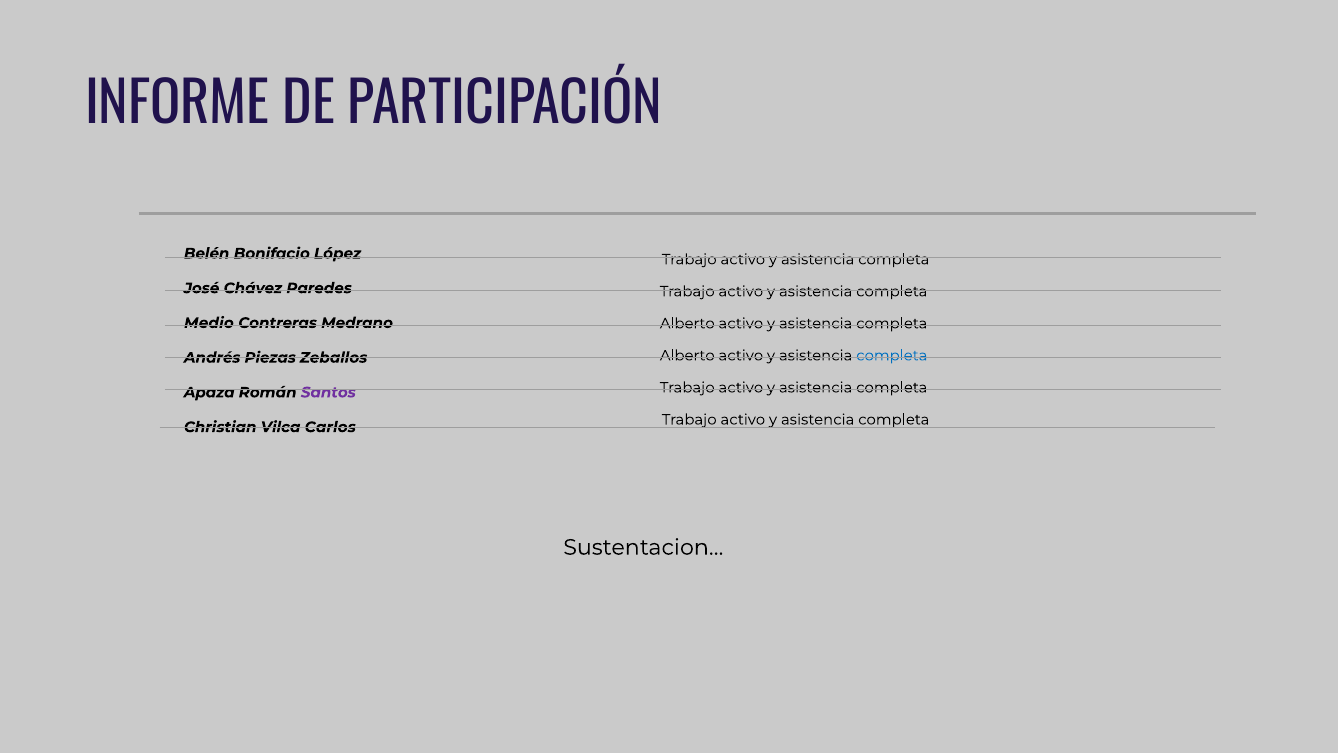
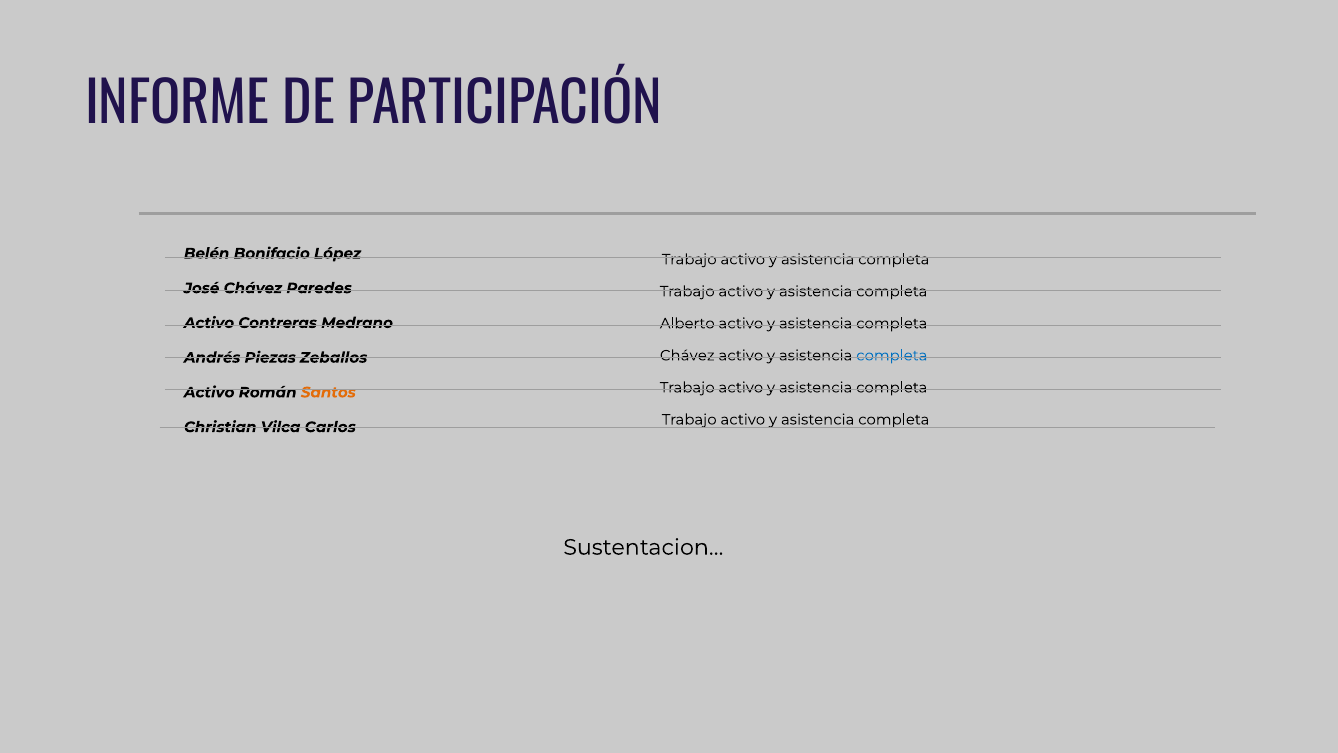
Medio at (209, 323): Medio -> Activo
Alberto at (687, 355): Alberto -> Chávez
Apaza at (209, 392): Apaza -> Activo
Santos colour: purple -> orange
